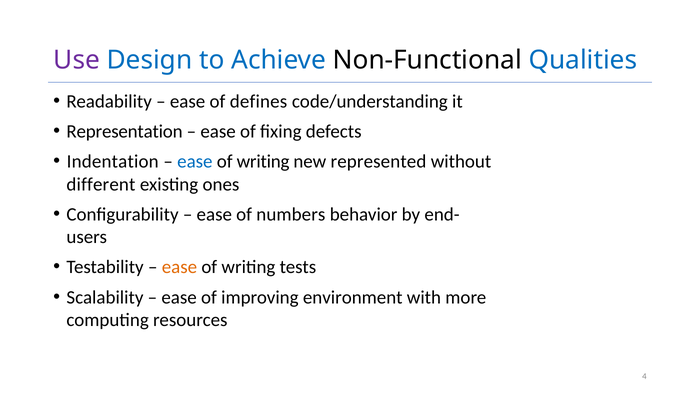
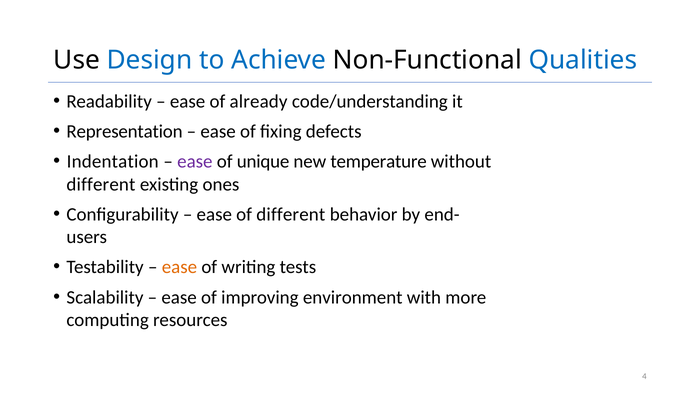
Use colour: purple -> black
defines: defines -> already
ease at (195, 162) colour: blue -> purple
writing at (263, 162): writing -> unique
represented: represented -> temperature
of numbers: numbers -> different
